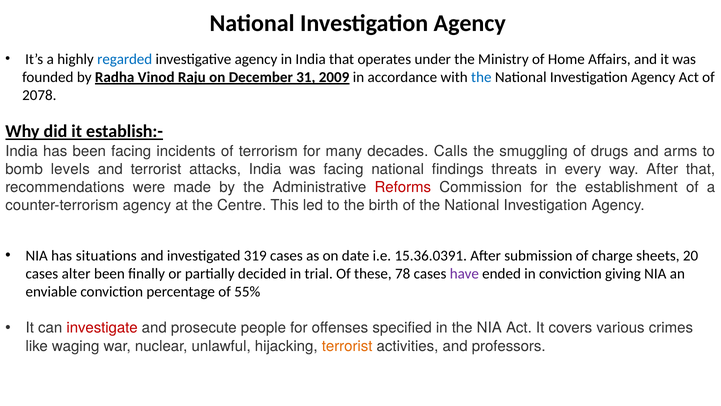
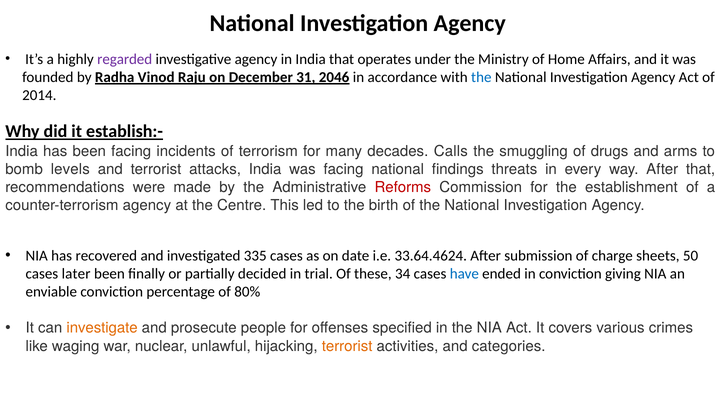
regarded colour: blue -> purple
2009: 2009 -> 2046
2078: 2078 -> 2014
situations: situations -> recovered
319: 319 -> 335
15.36.0391: 15.36.0391 -> 33.64.4624
20: 20 -> 50
alter: alter -> later
78: 78 -> 34
have colour: purple -> blue
55%: 55% -> 80%
investigate colour: red -> orange
professors: professors -> categories
